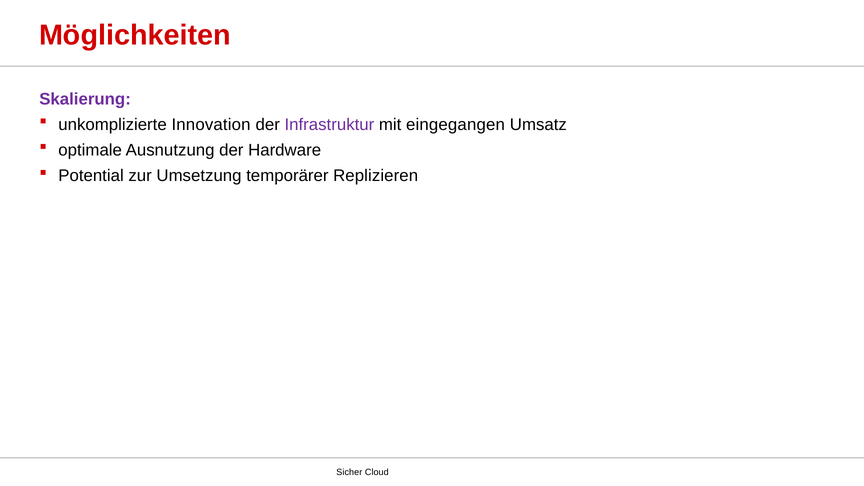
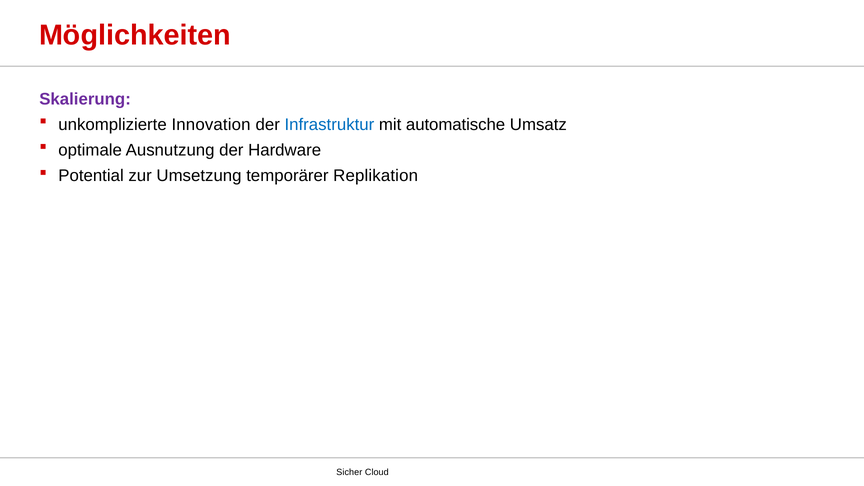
Infrastruktur colour: purple -> blue
eingegangen: eingegangen -> automatische
Replizieren: Replizieren -> Replikation
